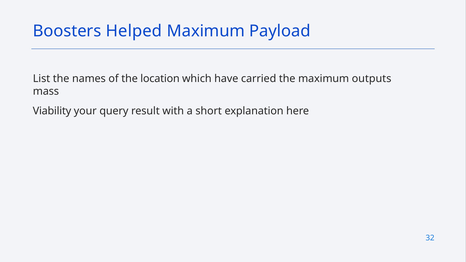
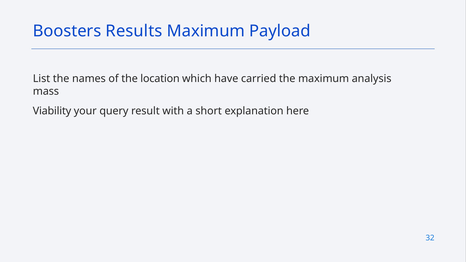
Helped: Helped -> Results
outputs: outputs -> analysis
